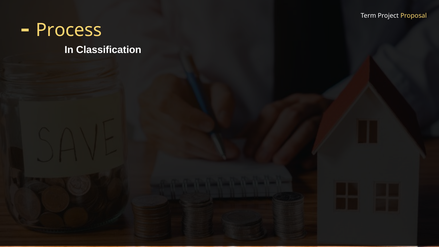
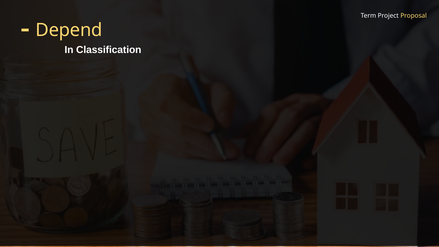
Process: Process -> Depend
